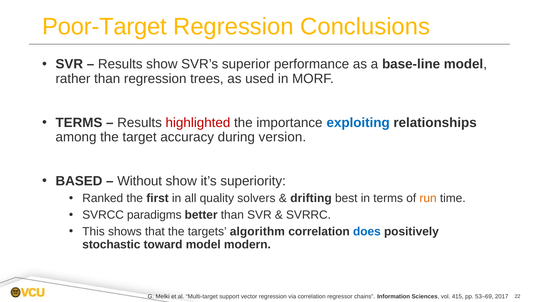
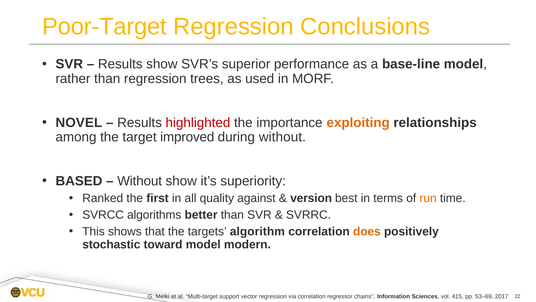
TERMS at (79, 122): TERMS -> NOVEL
exploiting colour: blue -> orange
accuracy: accuracy -> improved
during version: version -> without
solvers: solvers -> against
drifting: drifting -> version
paradigms: paradigms -> algorithms
does colour: blue -> orange
